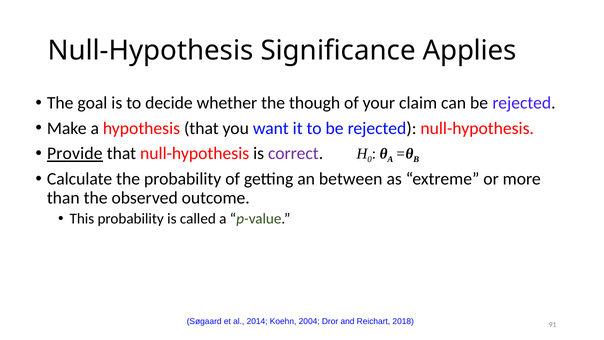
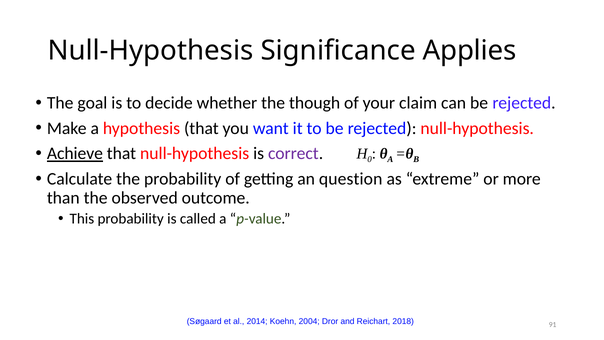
Provide: Provide -> Achieve
between: between -> question
